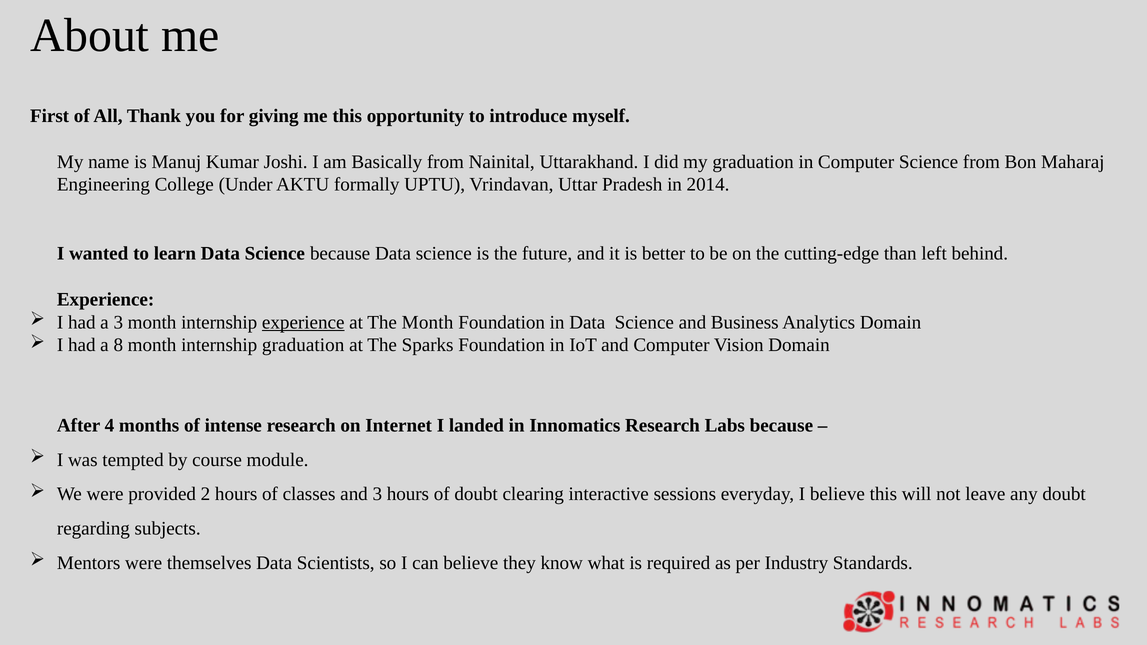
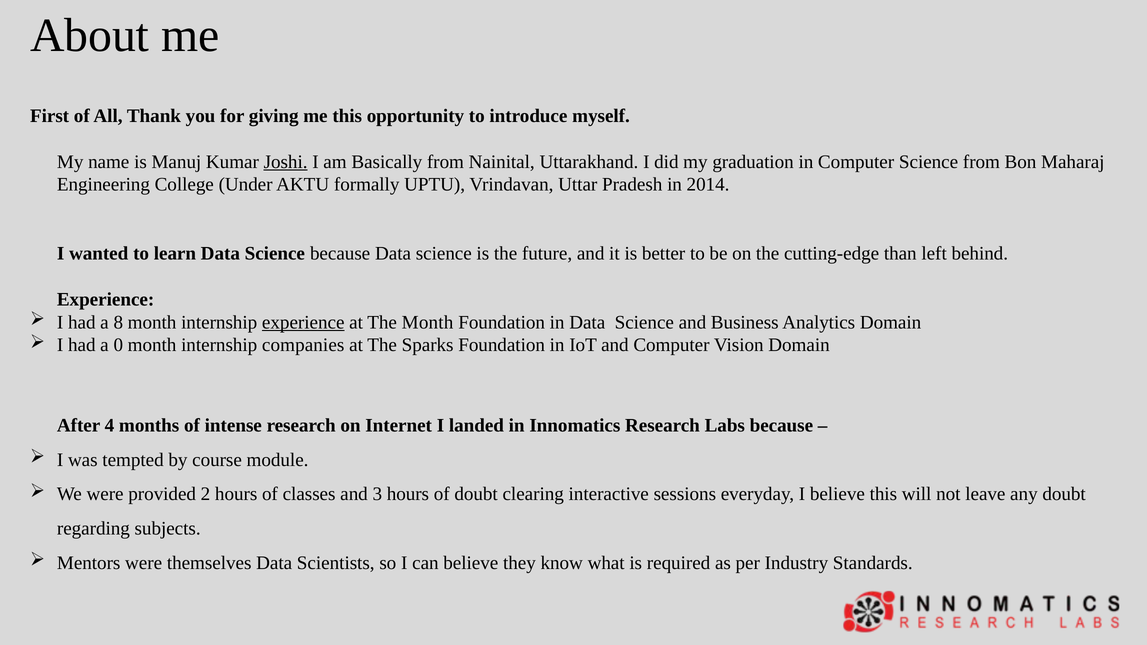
Joshi underline: none -> present
a 3: 3 -> 8
8: 8 -> 0
internship graduation: graduation -> companies
